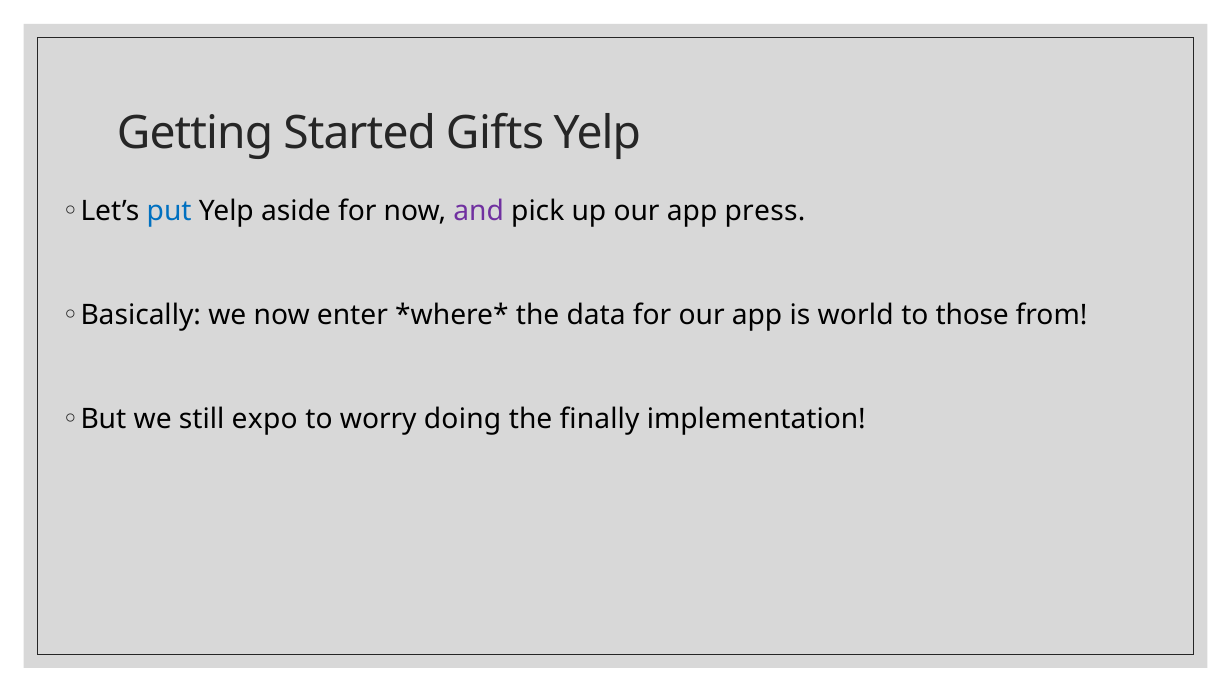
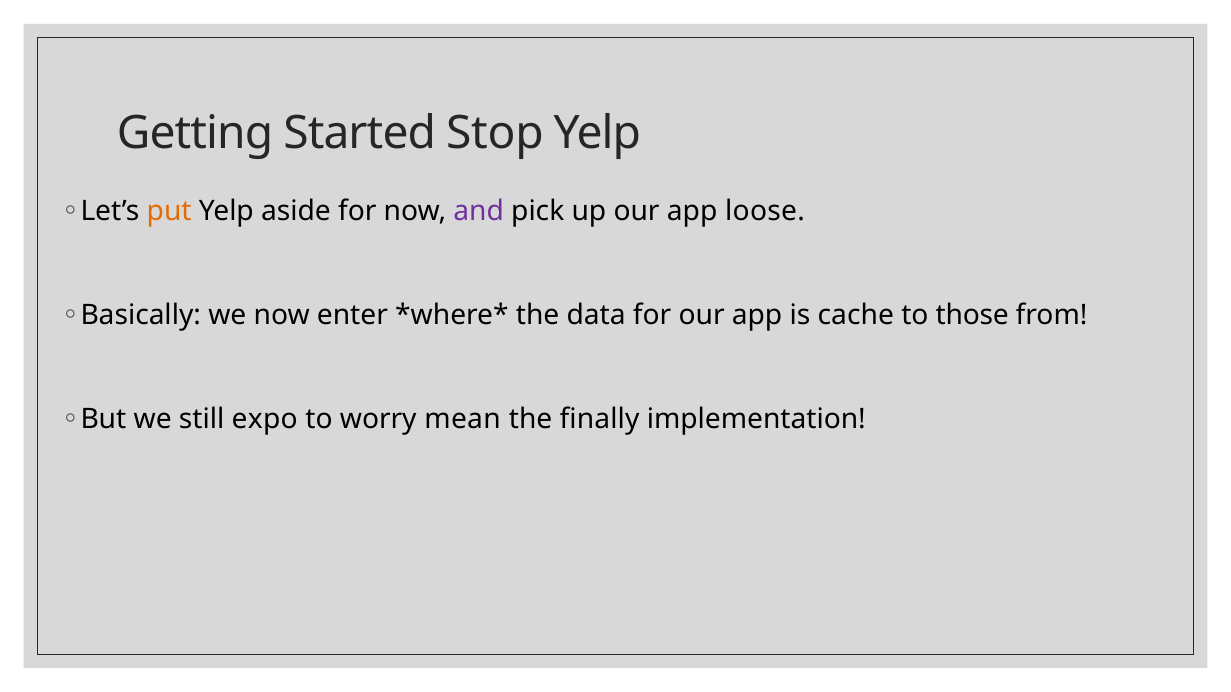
Gifts: Gifts -> Stop
put colour: blue -> orange
press: press -> loose
world: world -> cache
doing: doing -> mean
